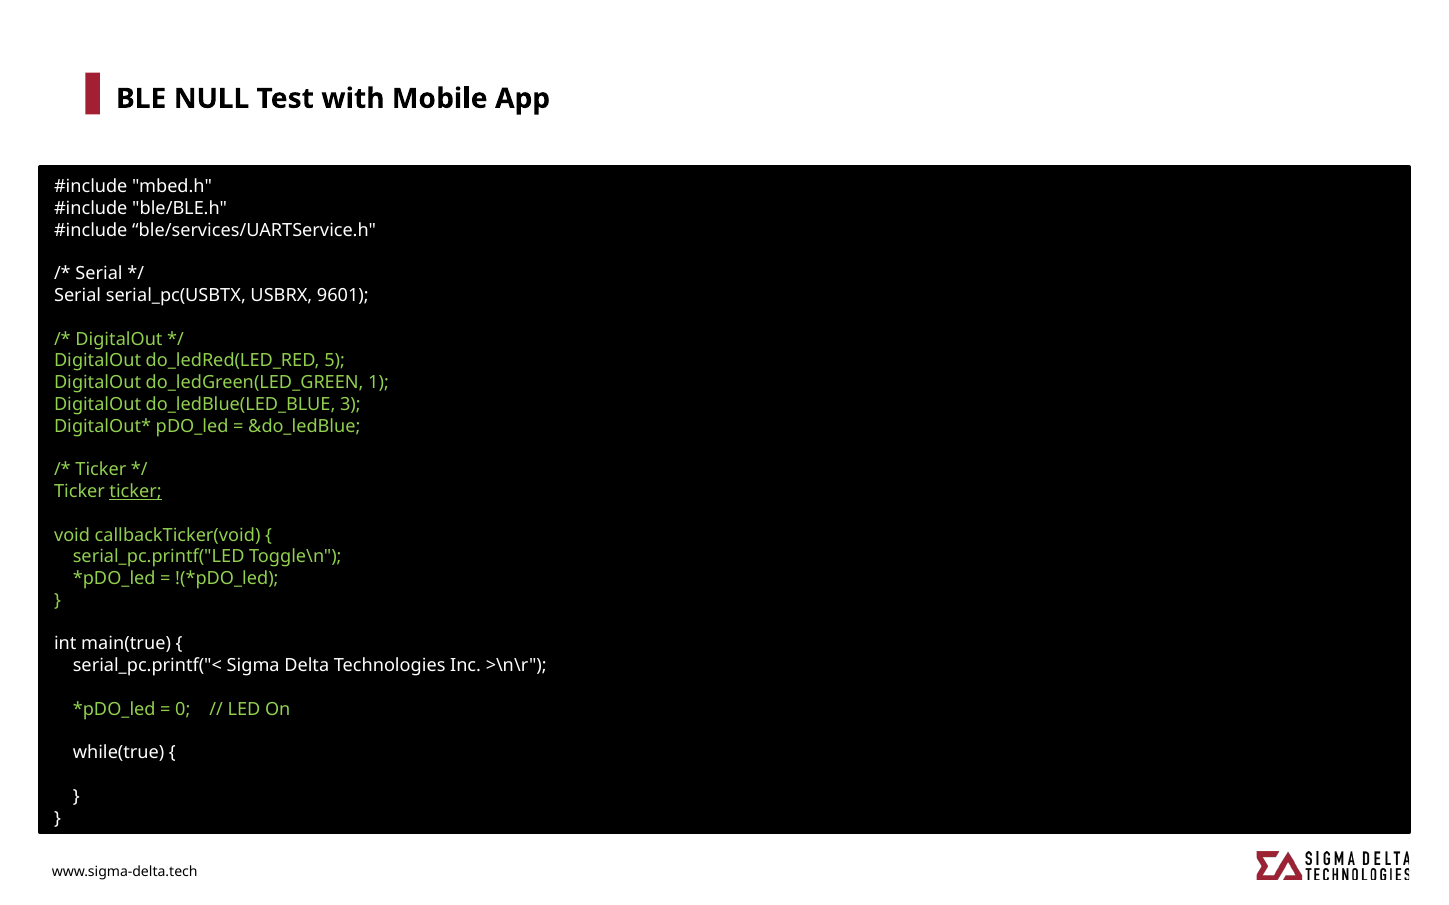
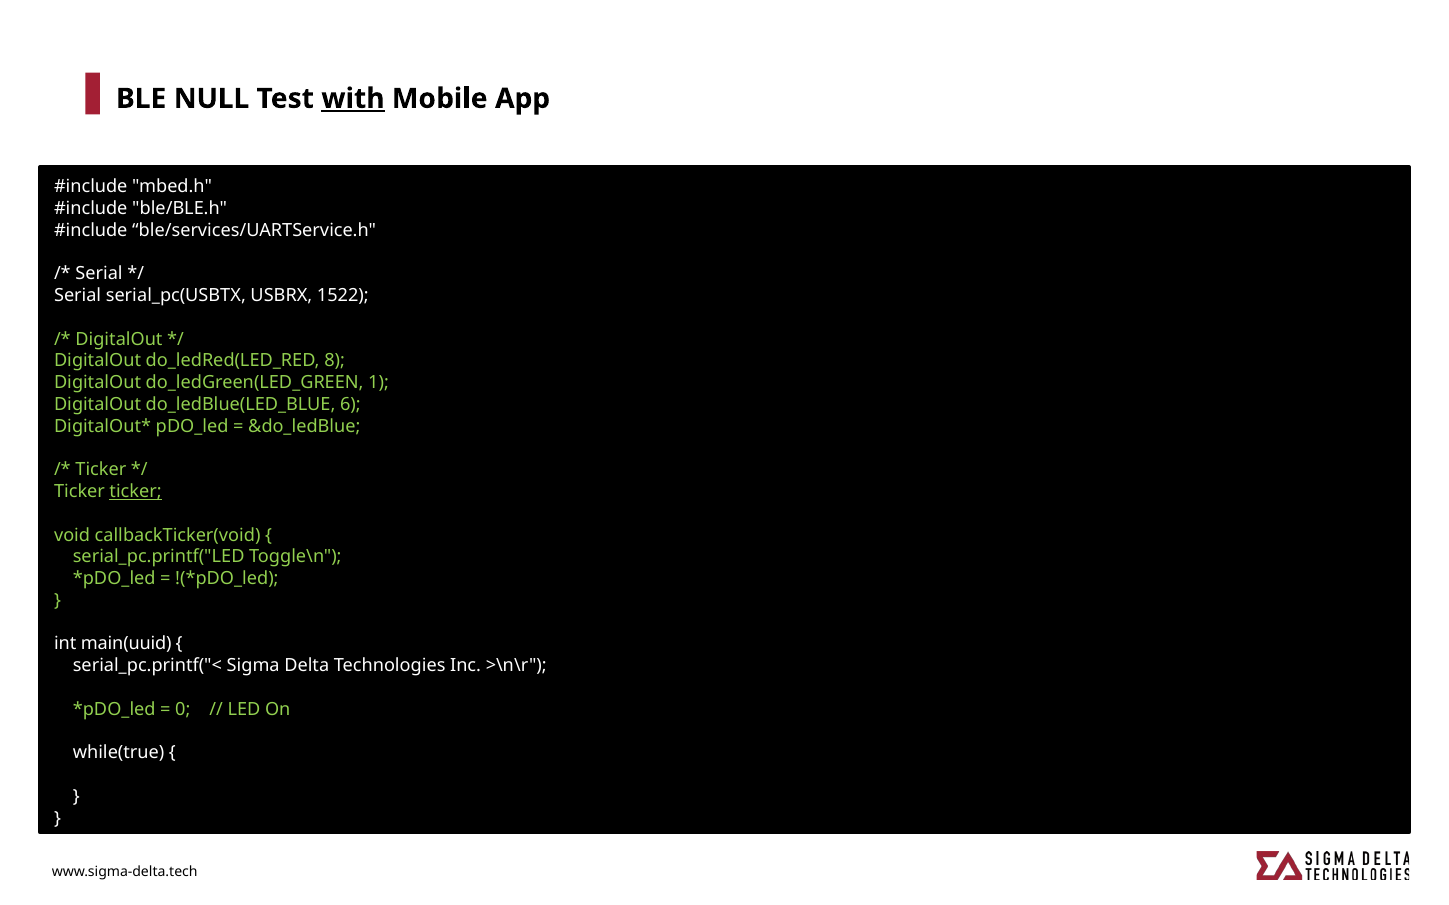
with underline: none -> present
9601: 9601 -> 1522
5: 5 -> 8
3: 3 -> 6
main(true: main(true -> main(uuid
